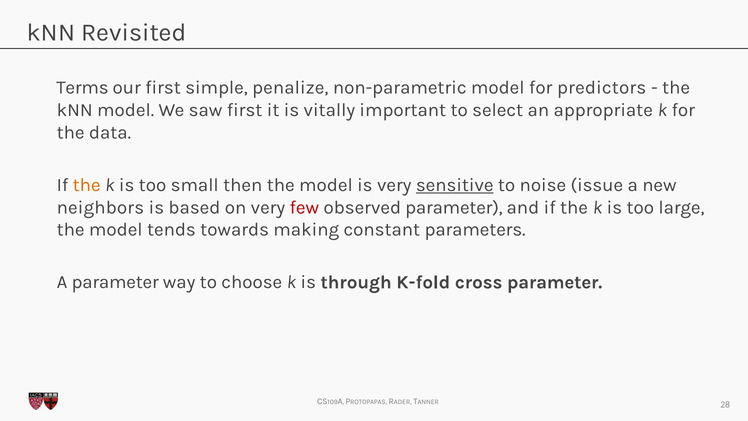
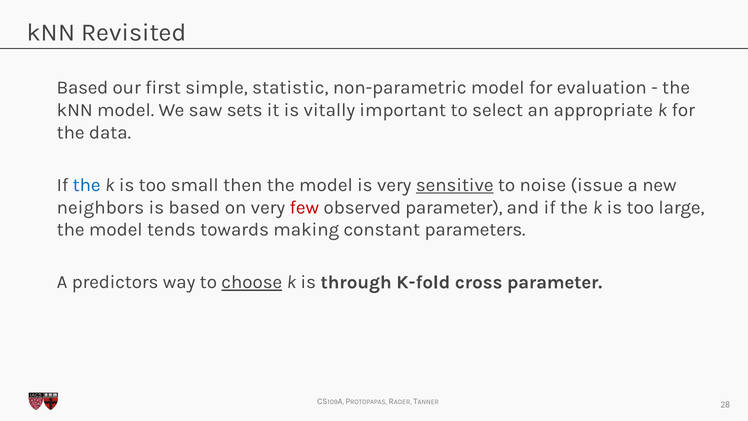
Terms at (82, 88): Terms -> Based
penalize: penalize -> statistic
predictors: predictors -> evaluation
saw first: first -> sets
the at (87, 185) colour: orange -> blue
A parameter: parameter -> predictors
choose underline: none -> present
